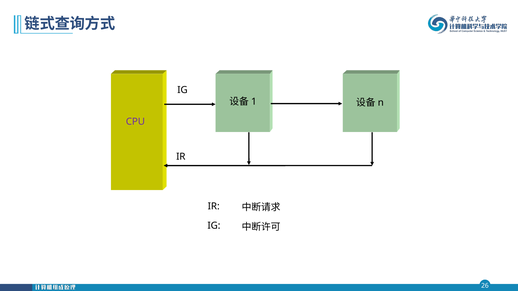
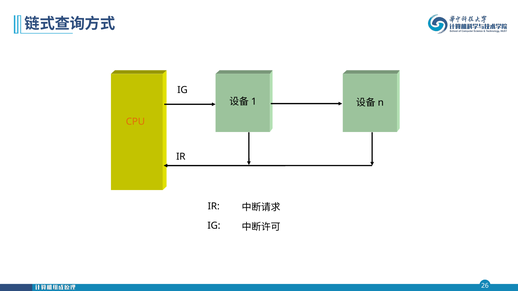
CPU colour: purple -> orange
